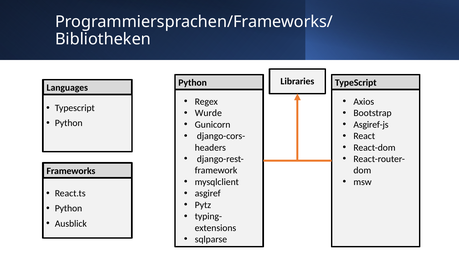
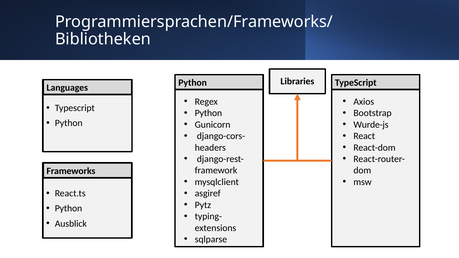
Wurde at (208, 113): Wurde -> Python
Asgiref-js: Asgiref-js -> Wurde-js
